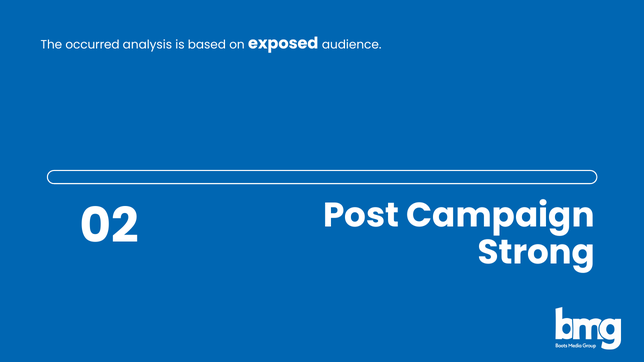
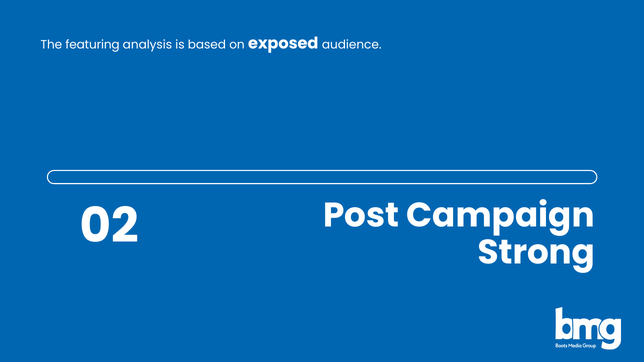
occurred: occurred -> featuring
